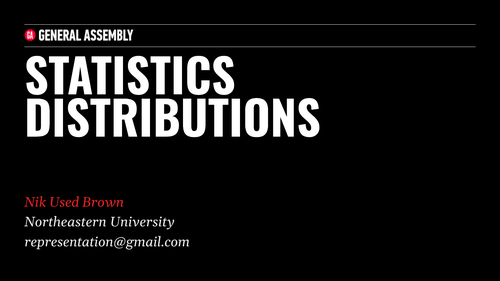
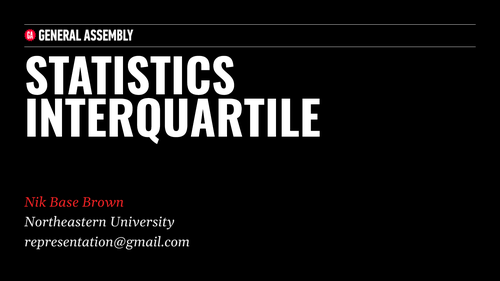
DISTRIBUTIONS: DISTRIBUTIONS -> INTERQUARTILE
Used: Used -> Base
